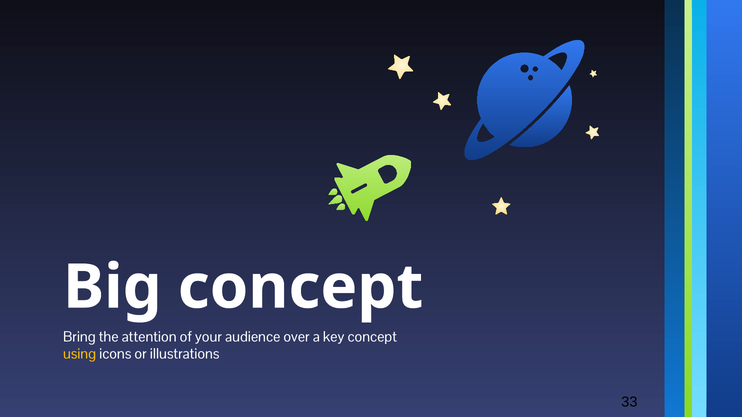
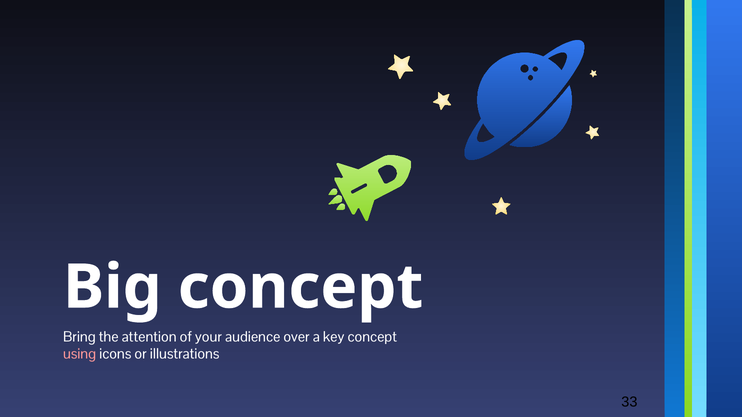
using colour: yellow -> pink
